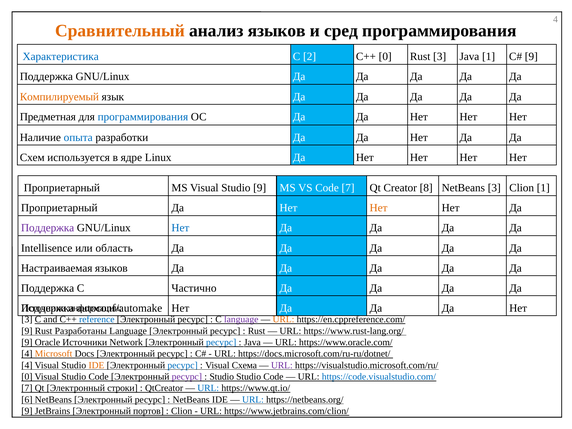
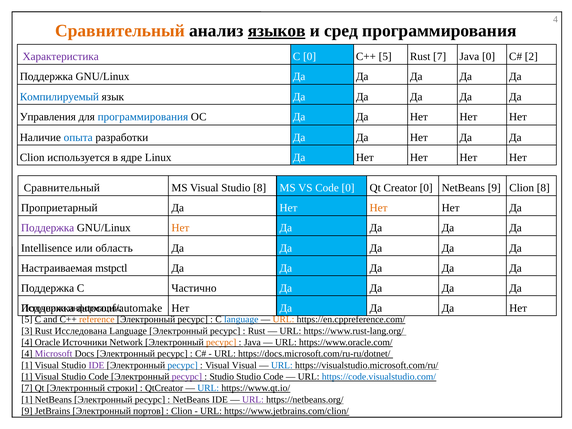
языков at (277, 31) underline: none -> present
Характеристика colour: blue -> purple
С 2: 2 -> 0
С++ 0: 0 -> 5
Rust 3: 3 -> 7
Java 1: 1 -> 0
9 at (531, 57): 9 -> 2
Компилируемый colour: orange -> blue
Предметная: Предметная -> Управления
Схем at (32, 157): Схем -> Clion
Проприетарный at (62, 188): Проприетарный -> Сравнительный
Studio 9: 9 -> 8
Code 7: 7 -> 0
Creator 8: 8 -> 0
NetBeans 3: 3 -> 9
Clion 1: 1 -> 8
Нет at (180, 228) colour: blue -> orange
Настраиваемая языков: языков -> mstpctl
3 at (27, 319): 3 -> 5
reference colour: blue -> orange
language at (241, 319) colour: purple -> blue
9 at (27, 331): 9 -> 3
Разработаны: Разработаны -> Исследована
9 at (27, 342): 9 -> 4
ресурс at (221, 342) colour: blue -> orange
Microsoft colour: orange -> purple
4 at (27, 365): 4 -> 1
IDE at (96, 365) colour: orange -> purple
Visual Схема: Схема -> Visual
URL at (282, 365) colour: purple -> blue
0 at (27, 377): 0 -> 1
6 at (27, 400): 6 -> 1
URL at (253, 400) colour: blue -> purple
